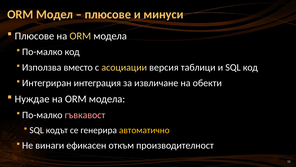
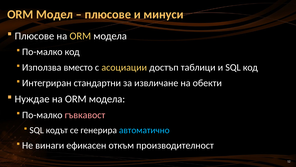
версия: версия -> достъп
интеграция: интеграция -> стандартни
автоматично colour: yellow -> light blue
